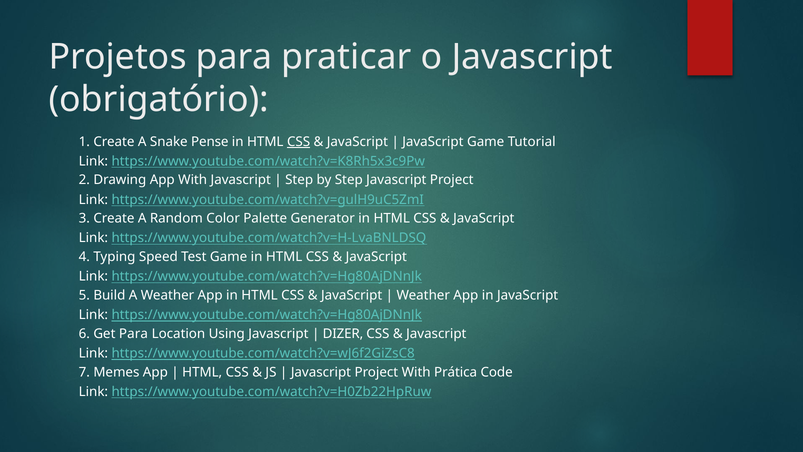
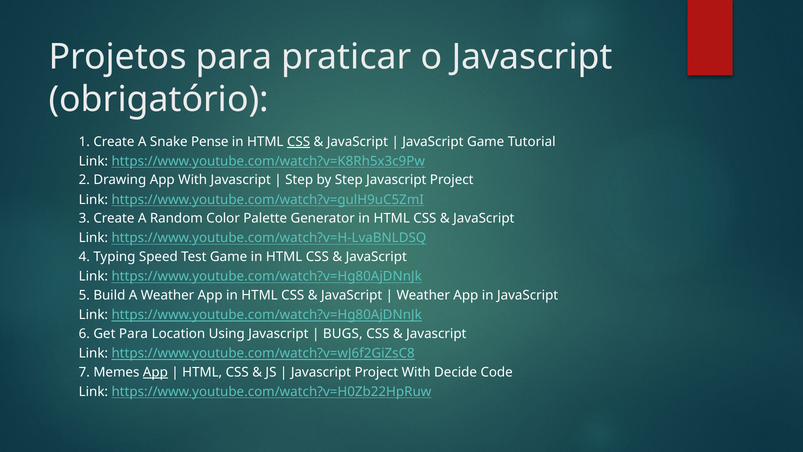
DIZER: DIZER -> BUGS
App at (155, 372) underline: none -> present
Prática: Prática -> Decide
